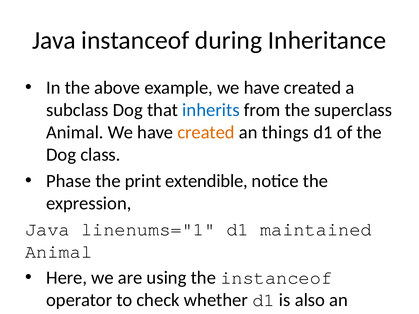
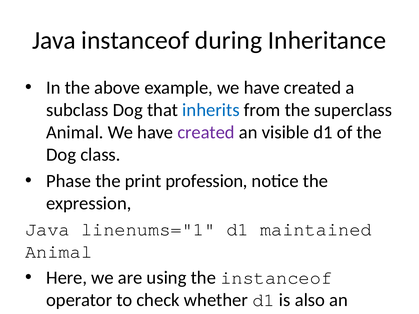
created at (206, 133) colour: orange -> purple
things: things -> visible
extendible: extendible -> profession
